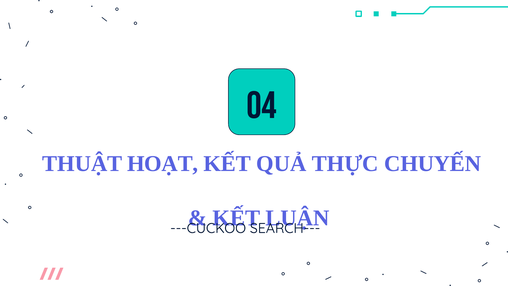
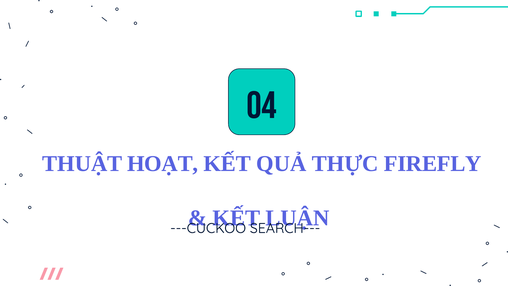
CHUYẾN: CHUYẾN -> FIREFLY
